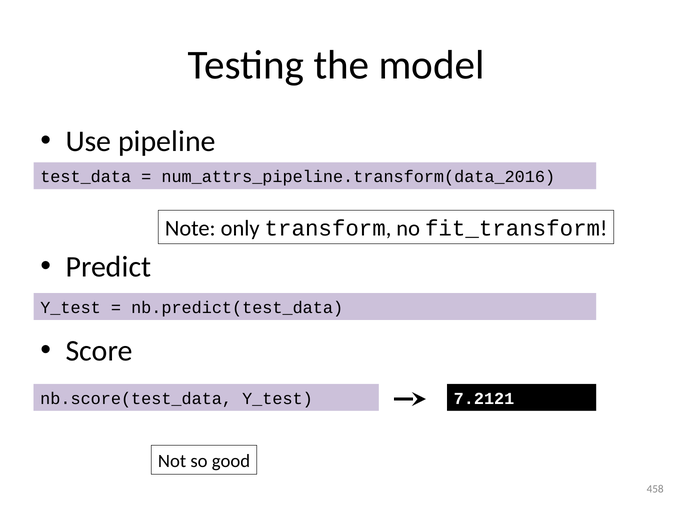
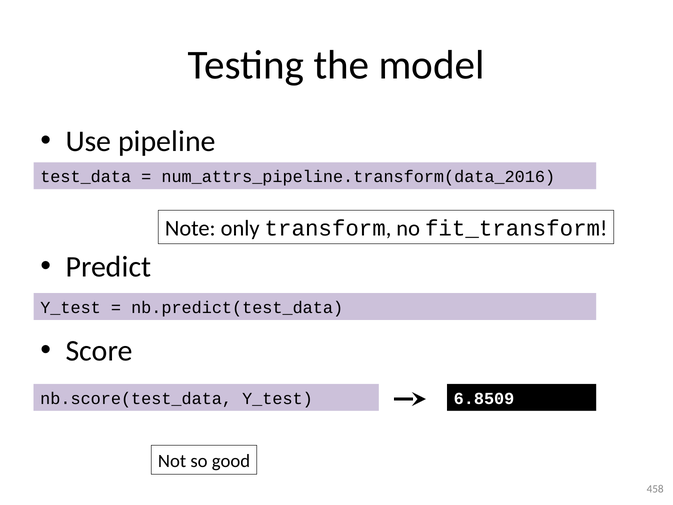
7.2121: 7.2121 -> 6.8509
